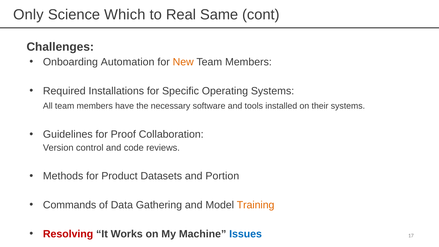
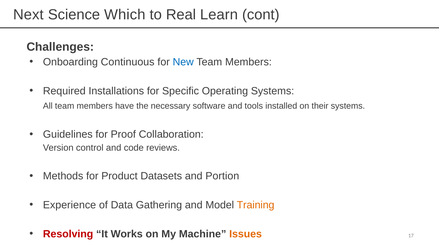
Only: Only -> Next
Same: Same -> Learn
Automation: Automation -> Continuous
New colour: orange -> blue
Commands: Commands -> Experience
Issues colour: blue -> orange
